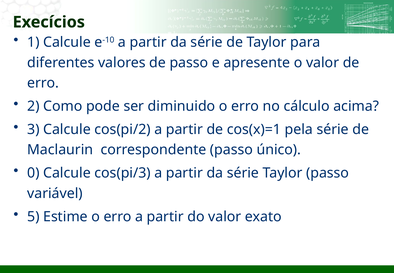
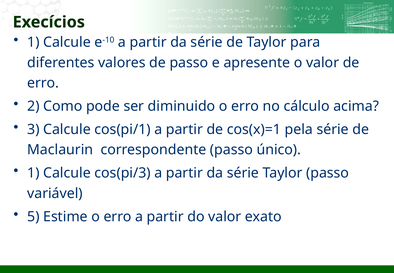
cos(pi/2: cos(pi/2 -> cos(pi/1
0 at (33, 173): 0 -> 1
